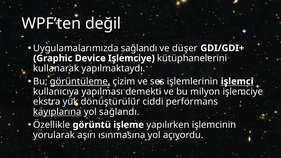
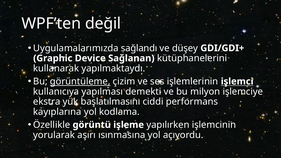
düşer: düşer -> düşey
Device Işlemciye: Işlemciye -> Sağlanan
dönüştürülür: dönüştürülür -> başlatılmasını
kayıplarına underline: present -> none
yol sağlandı: sağlandı -> kodlama
